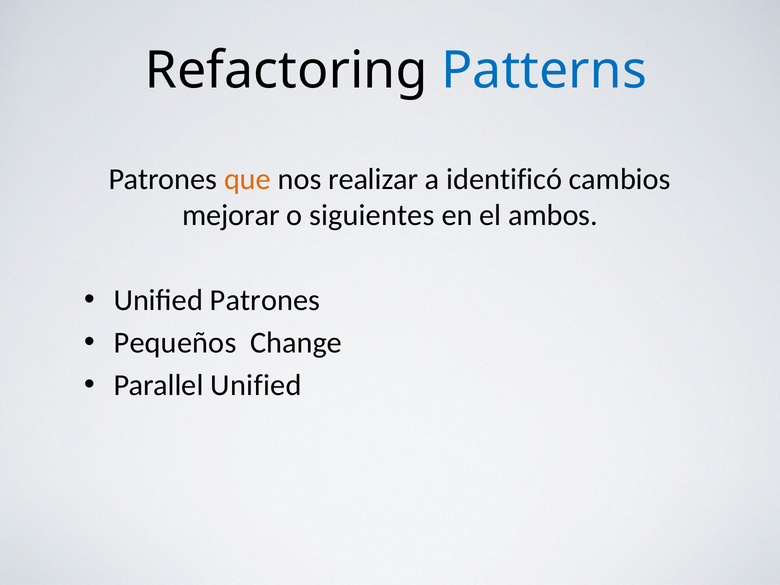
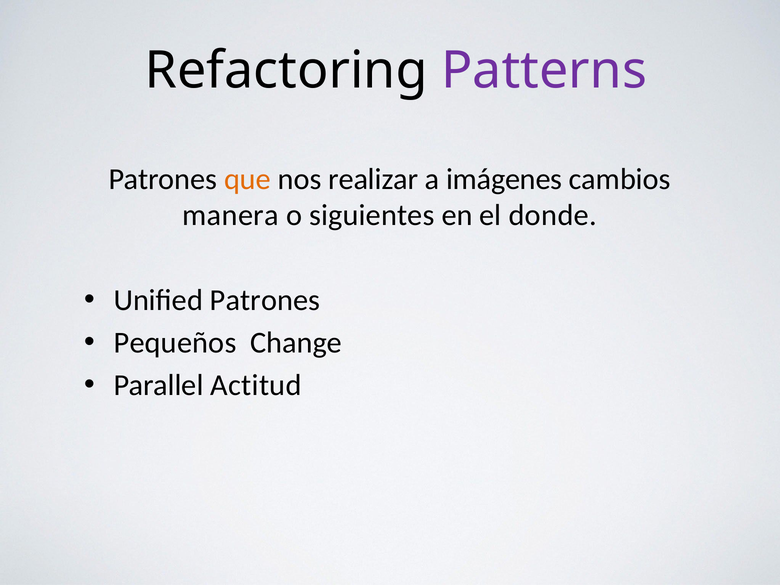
Patterns colour: blue -> purple
identificó: identificó -> imágenes
mejorar: mejorar -> manera
ambos: ambos -> donde
Parallel Unified: Unified -> Actitud
